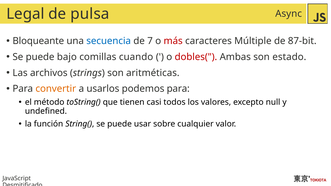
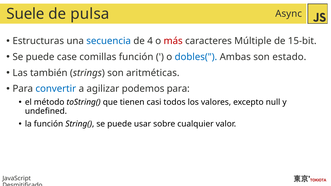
Legal: Legal -> Suele
Bloqueante: Bloqueante -> Estructuras
7: 7 -> 4
87-bit: 87-bit -> 15-bit
bajo: bajo -> case
comillas cuando: cuando -> función
dobles( colour: red -> blue
archivos: archivos -> también
convertir colour: orange -> blue
usarlos: usarlos -> agilizar
